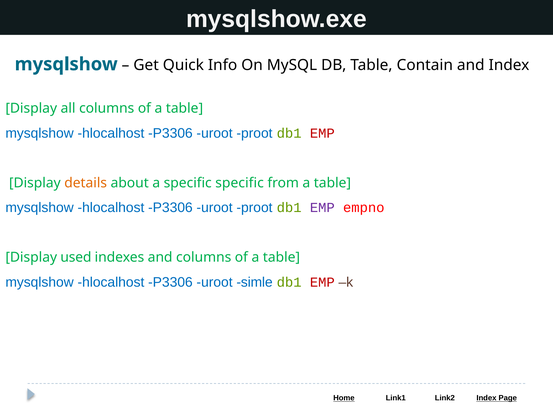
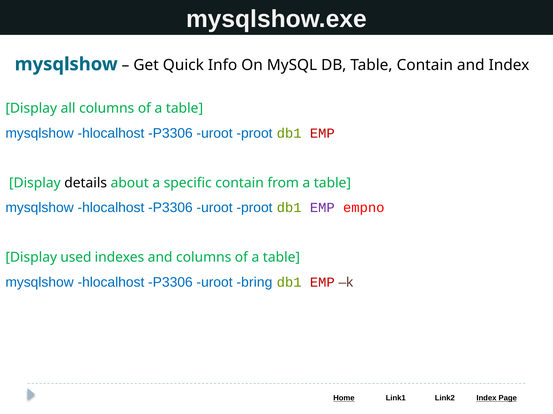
details colour: orange -> black
specific specific: specific -> contain
simle: simle -> bring
